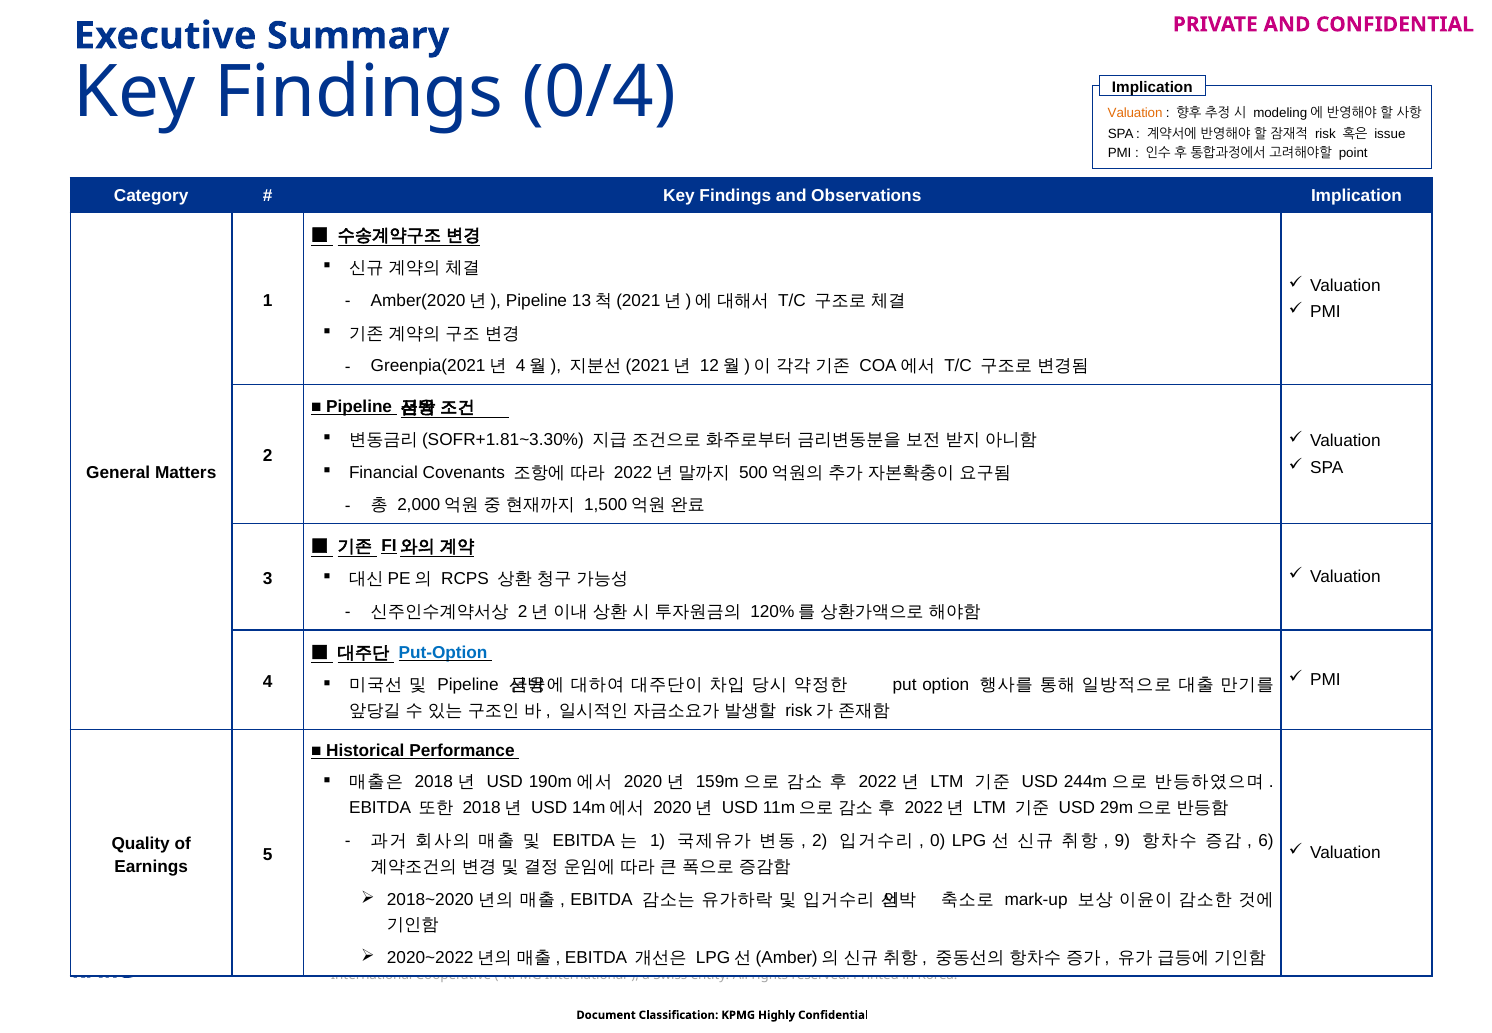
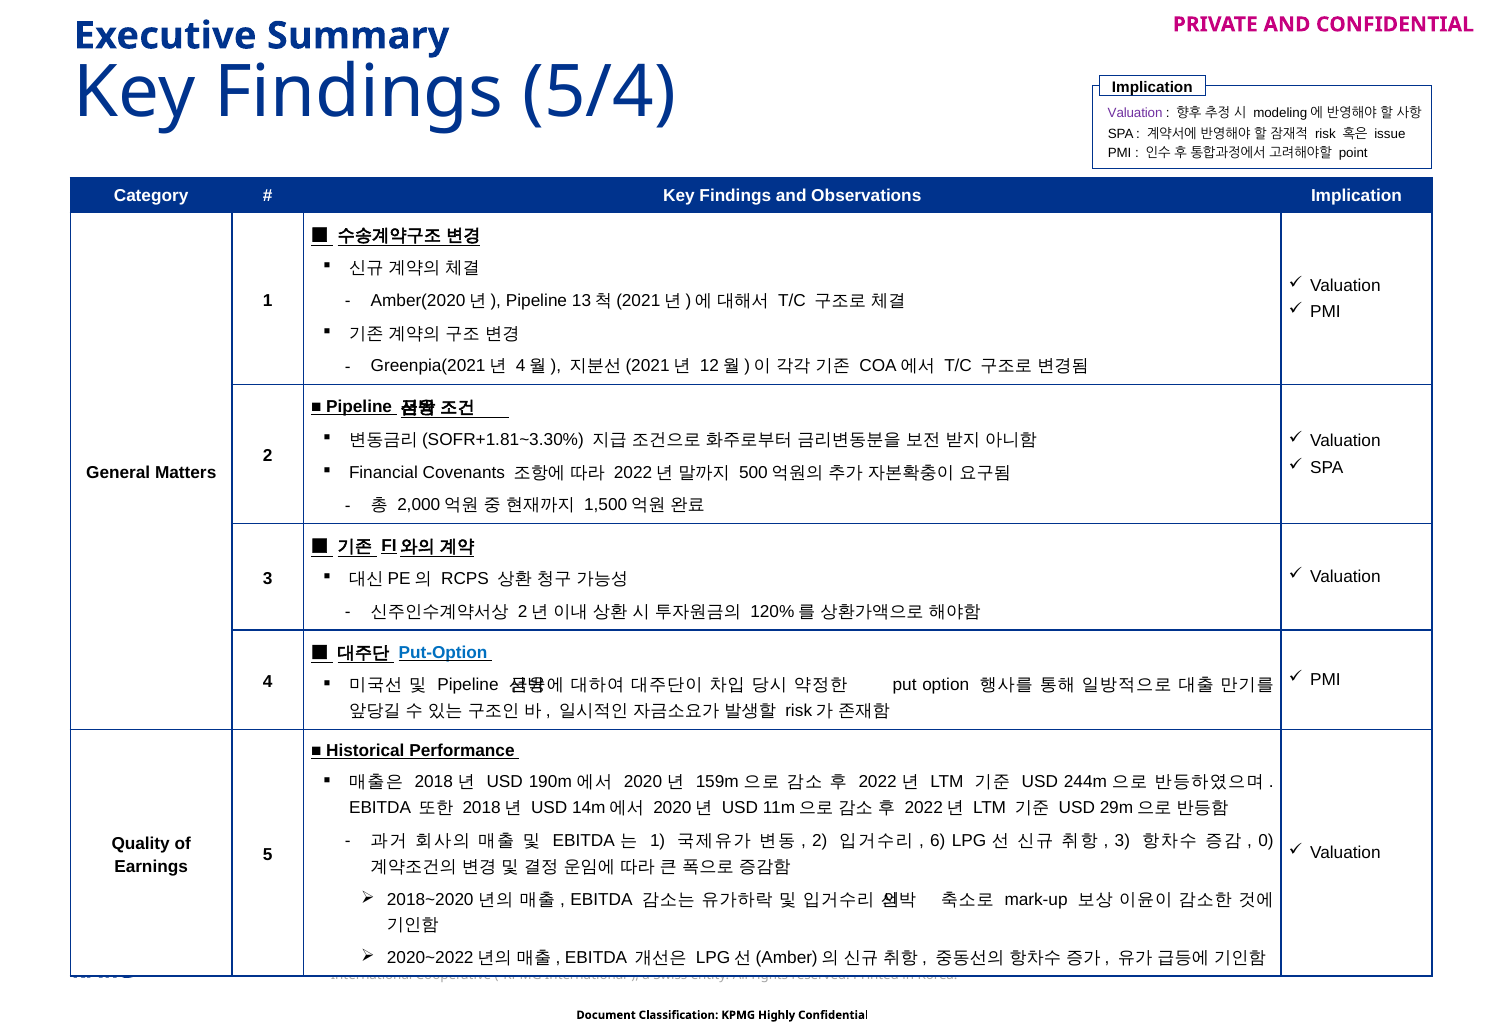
0/4: 0/4 -> 5/4
Valuation at (1135, 113) colour: orange -> purple
0: 0 -> 6
9 at (1122, 841): 9 -> 3
6: 6 -> 0
